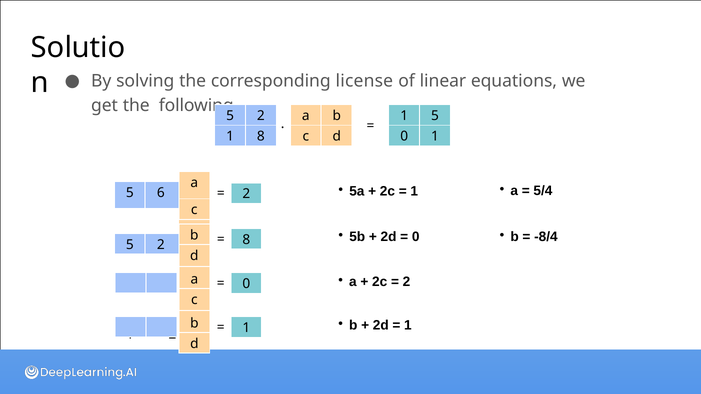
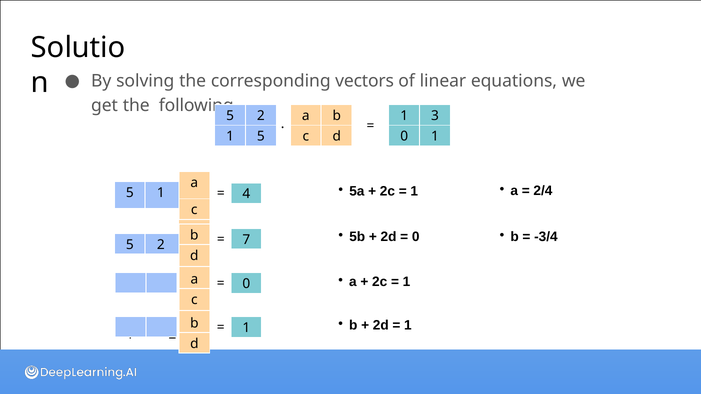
license: license -> vectors
1 5: 5 -> 3
1 8: 8 -> 5
5 6: 6 -> 1
2 at (246, 194): 2 -> 4
5/4: 5/4 -> 2/4
8 at (246, 240): 8 -> 7
-8/4: -8/4 -> -3/4
2 at (406, 282): 2 -> 1
